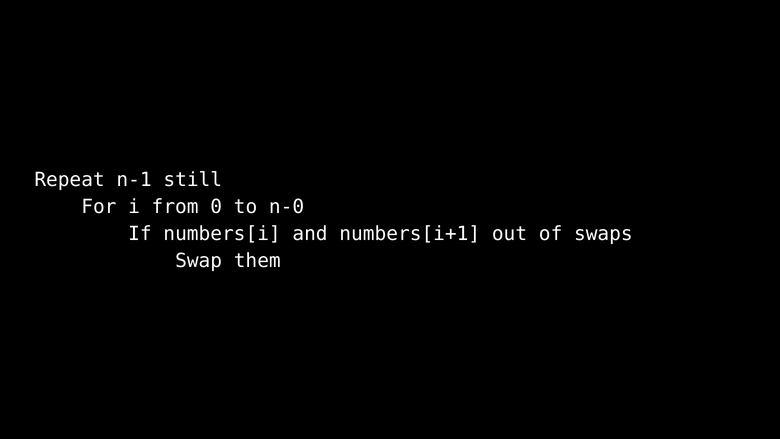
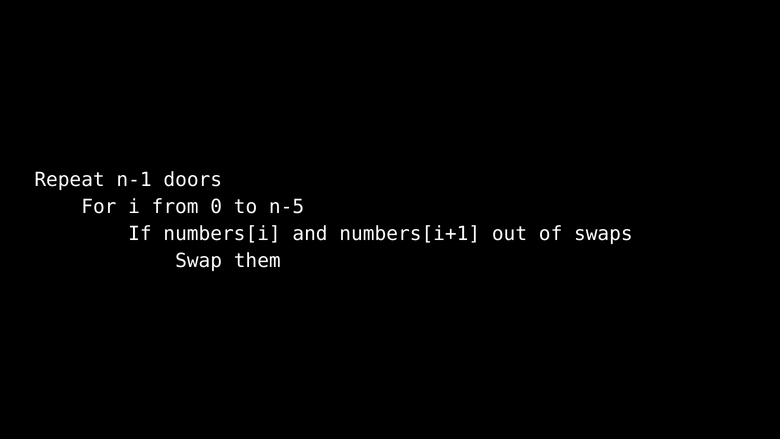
still: still -> doors
n-0: n-0 -> n-5
